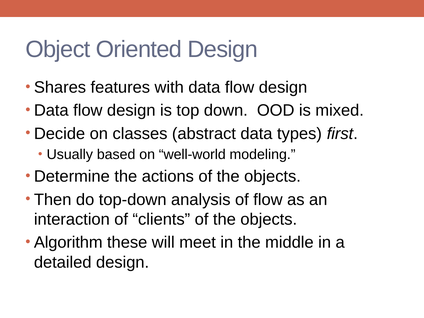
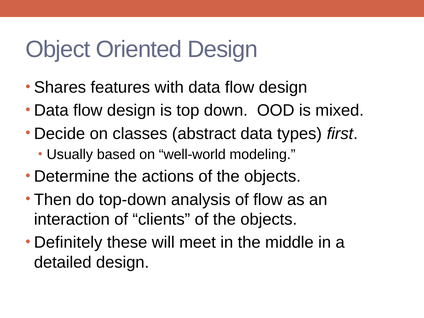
Algorithm: Algorithm -> Definitely
